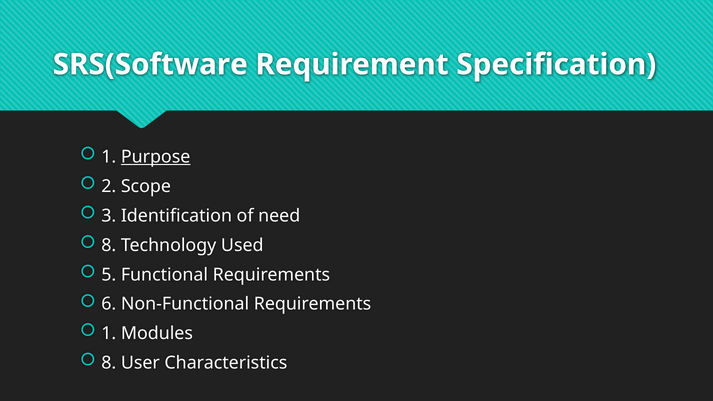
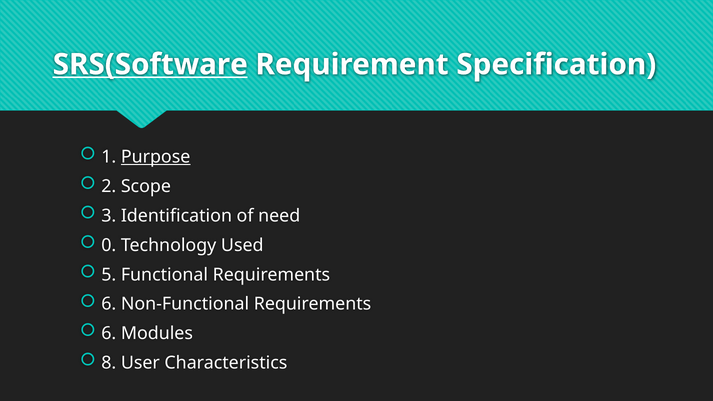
SRS(Software underline: none -> present
8 at (109, 245): 8 -> 0
1 at (109, 333): 1 -> 6
